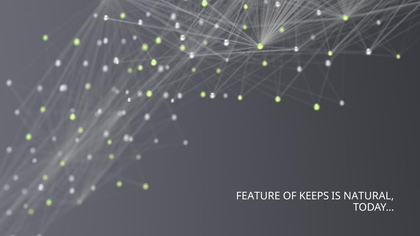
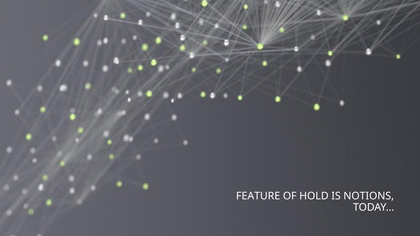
KEEPS: KEEPS -> HOLD
NATURAL: NATURAL -> NOTIONS
